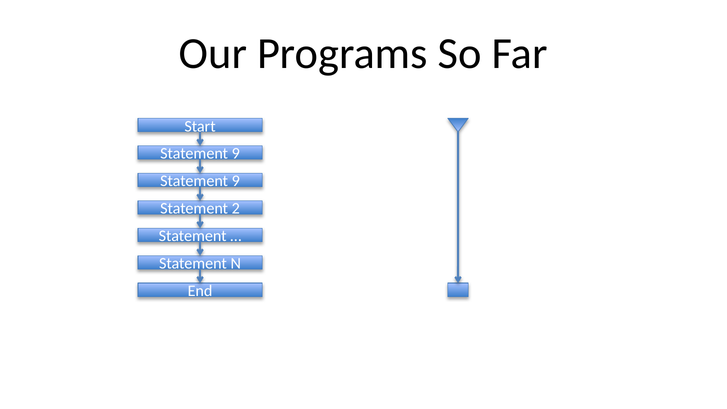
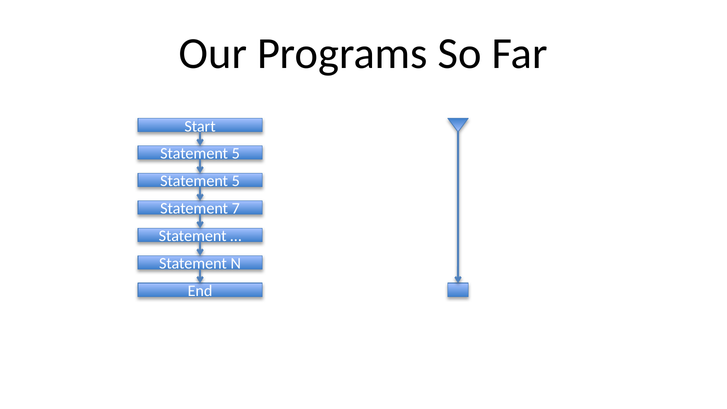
9 at (236, 154): 9 -> 5
9 at (236, 181): 9 -> 5
2: 2 -> 7
